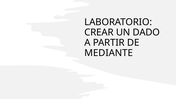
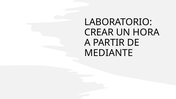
DADO: DADO -> HORA
